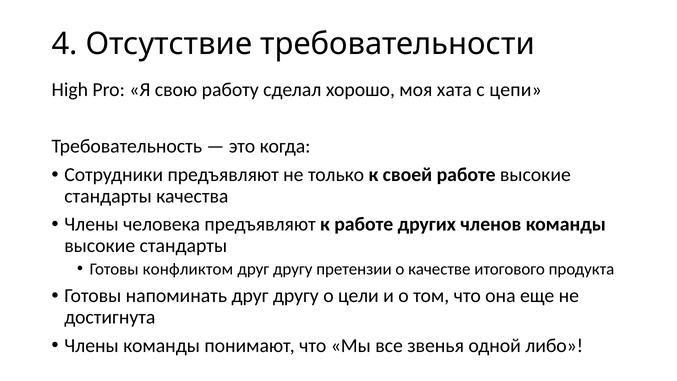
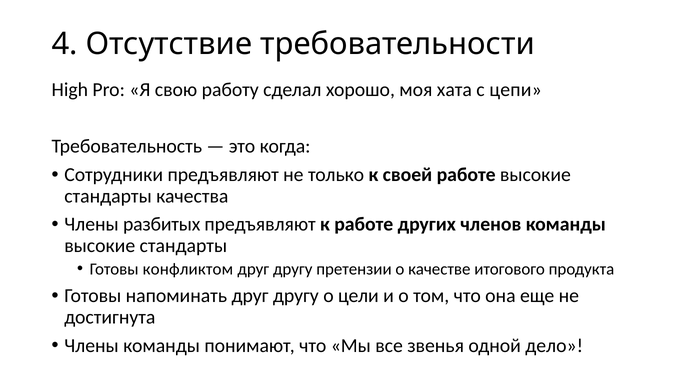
человека: человека -> разбитых
либо: либо -> дело
